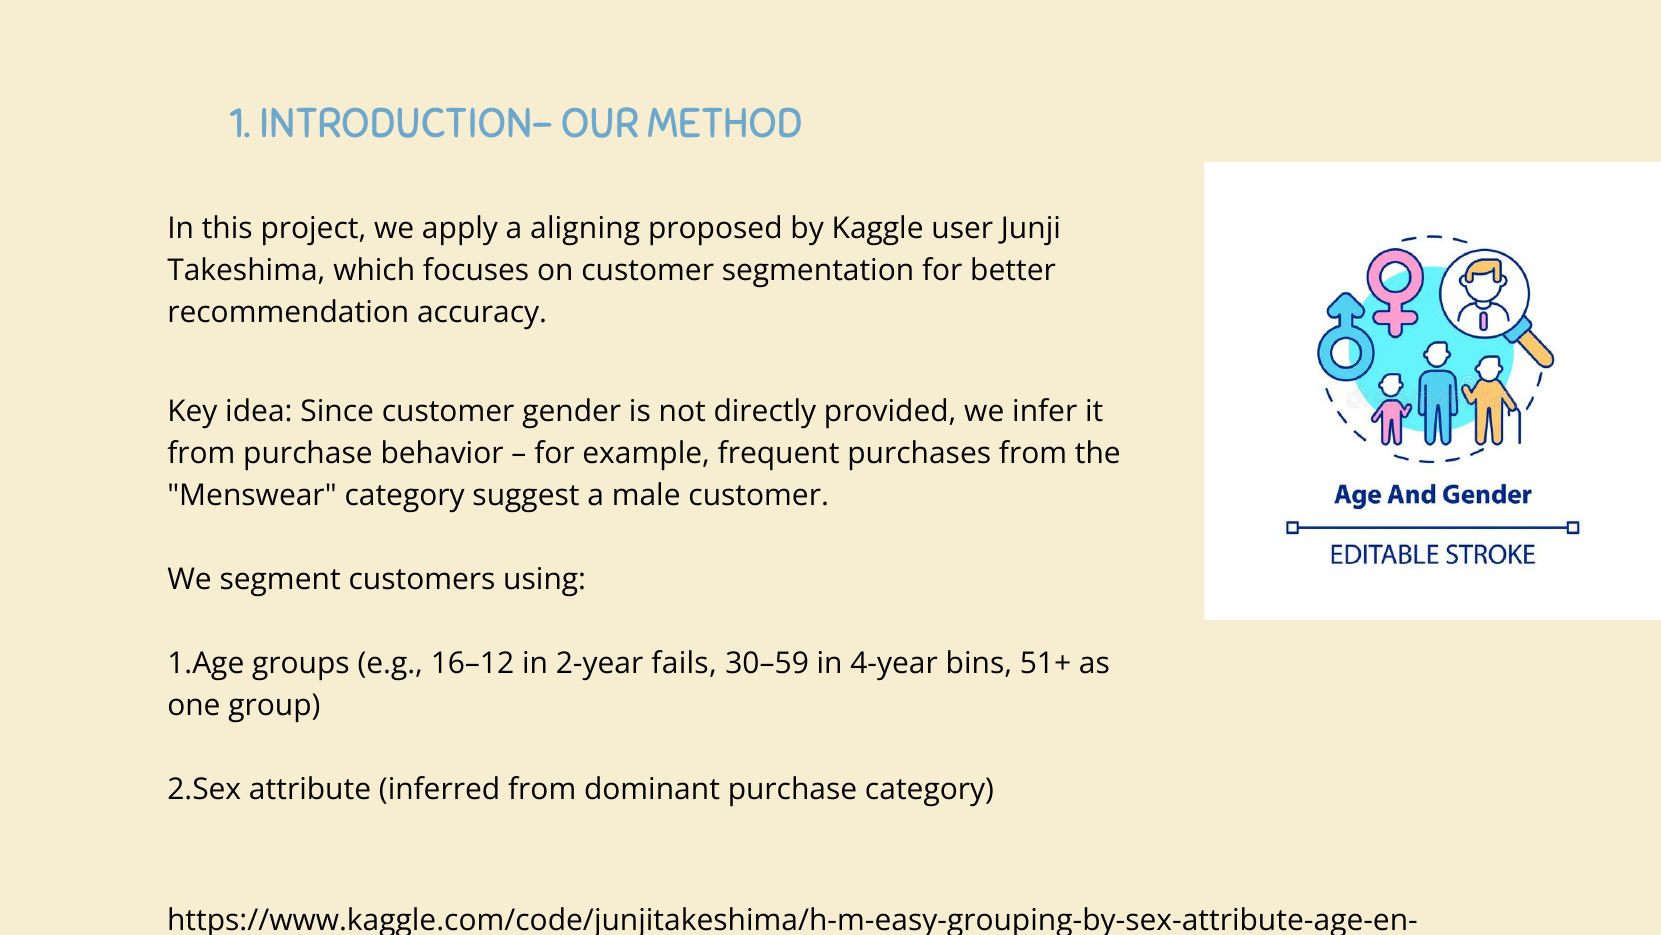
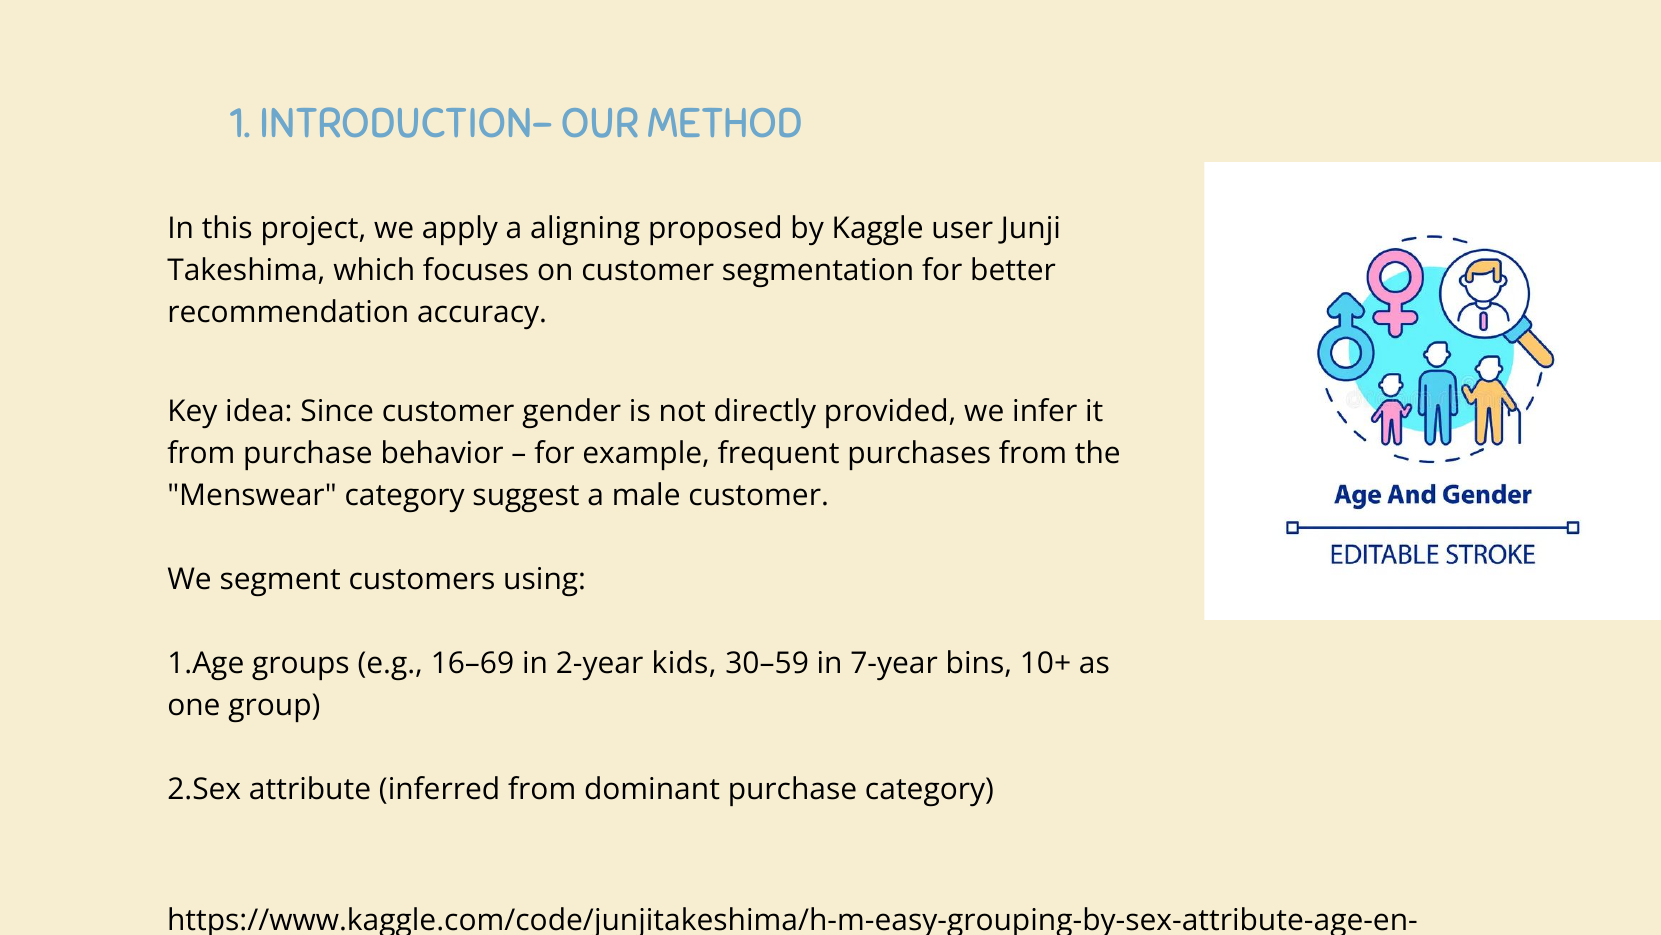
16–12: 16–12 -> 16–69
fails: fails -> kids
4-year: 4-year -> 7-year
51+: 51+ -> 10+
